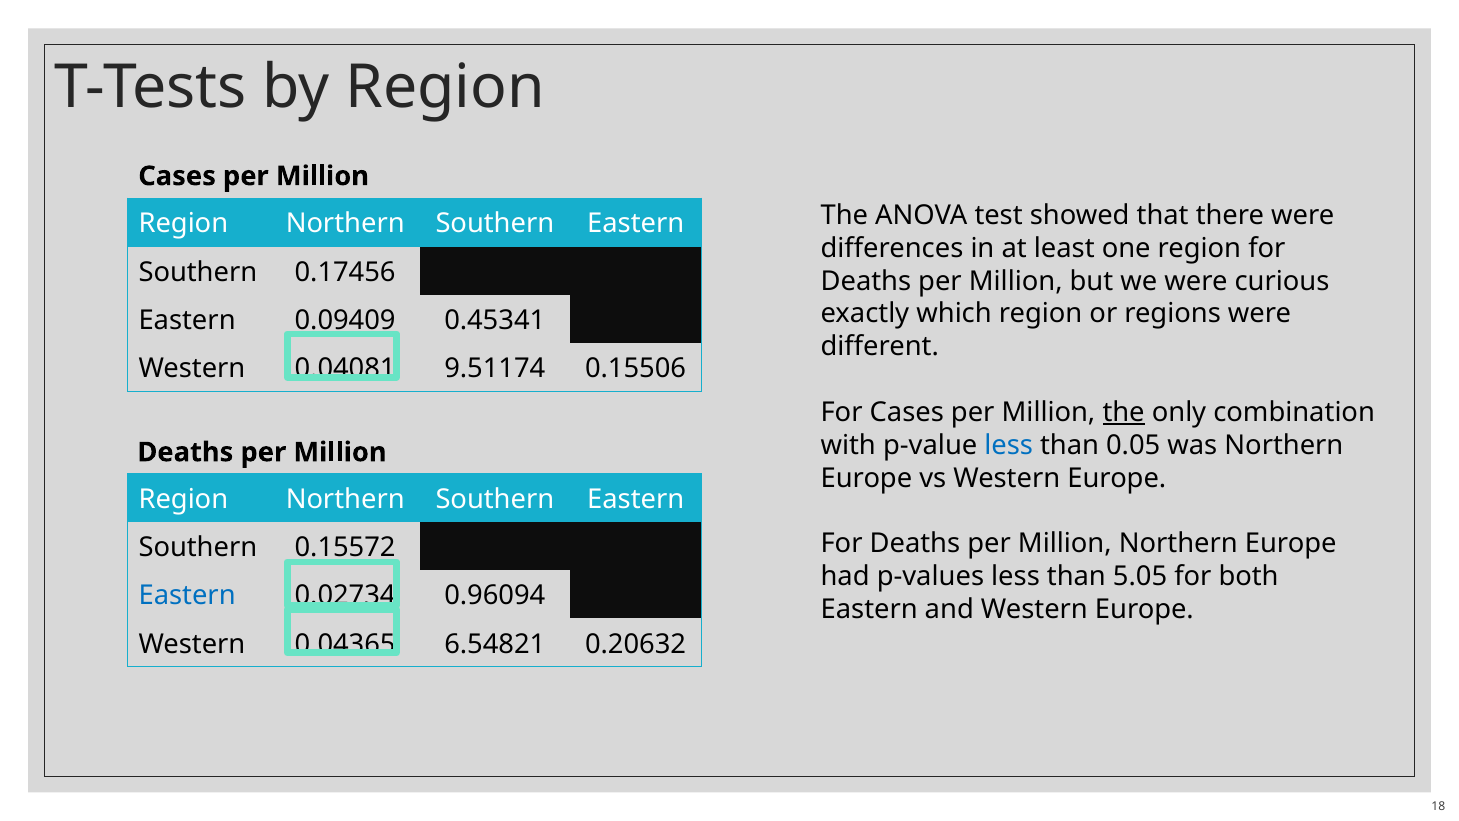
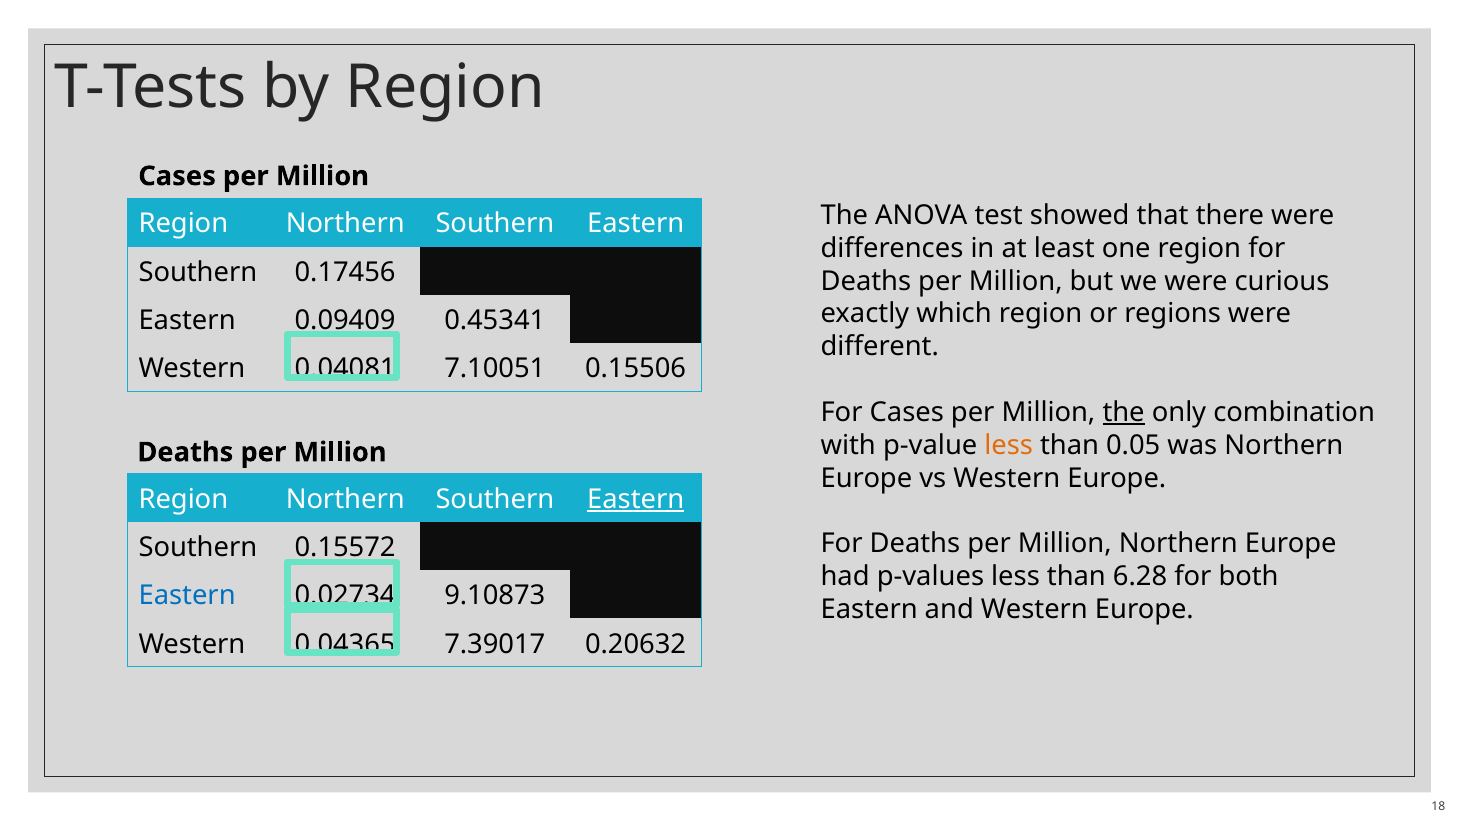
9.51174: 9.51174 -> 7.10051
less at (1009, 445) colour: blue -> orange
Eastern at (636, 499) underline: none -> present
5.05: 5.05 -> 6.28
0.96094: 0.96094 -> 9.10873
6.54821: 6.54821 -> 7.39017
